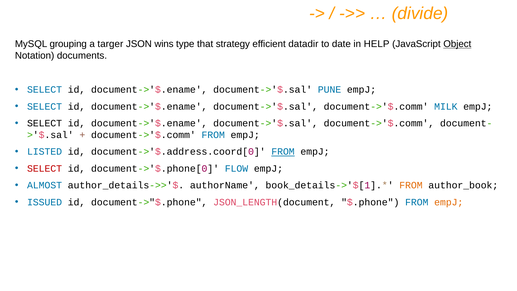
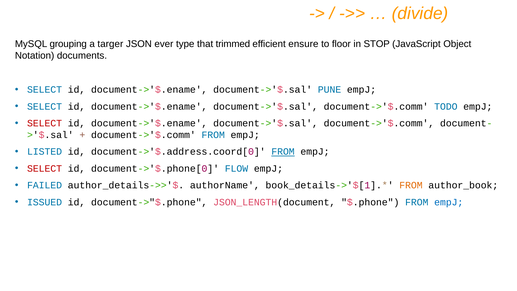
wins: wins -> ever
strategy: strategy -> trimmed
datadir: datadir -> ensure
date: date -> floor
HELP: HELP -> STOP
Object underline: present -> none
MILK: MILK -> TODO
SELECT at (45, 123) colour: black -> red
ALMOST: ALMOST -> FAILED
empJ at (449, 202) colour: orange -> blue
